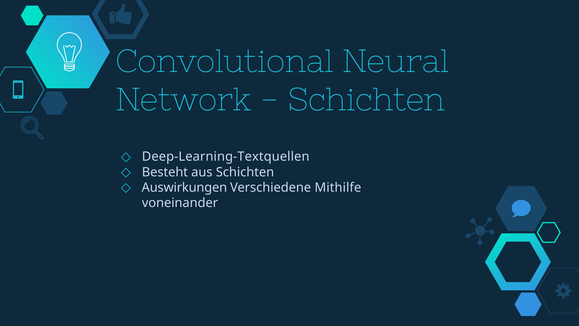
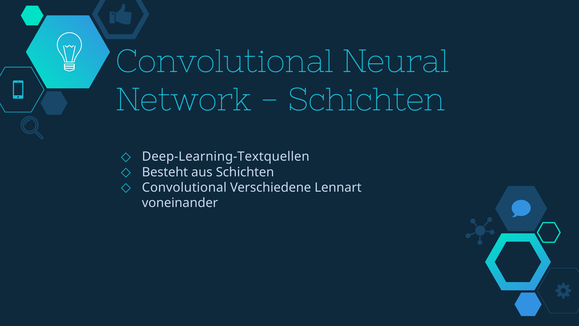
Auswirkungen at (184, 187): Auswirkungen -> Convolutional
Mithilfe: Mithilfe -> Lennart
